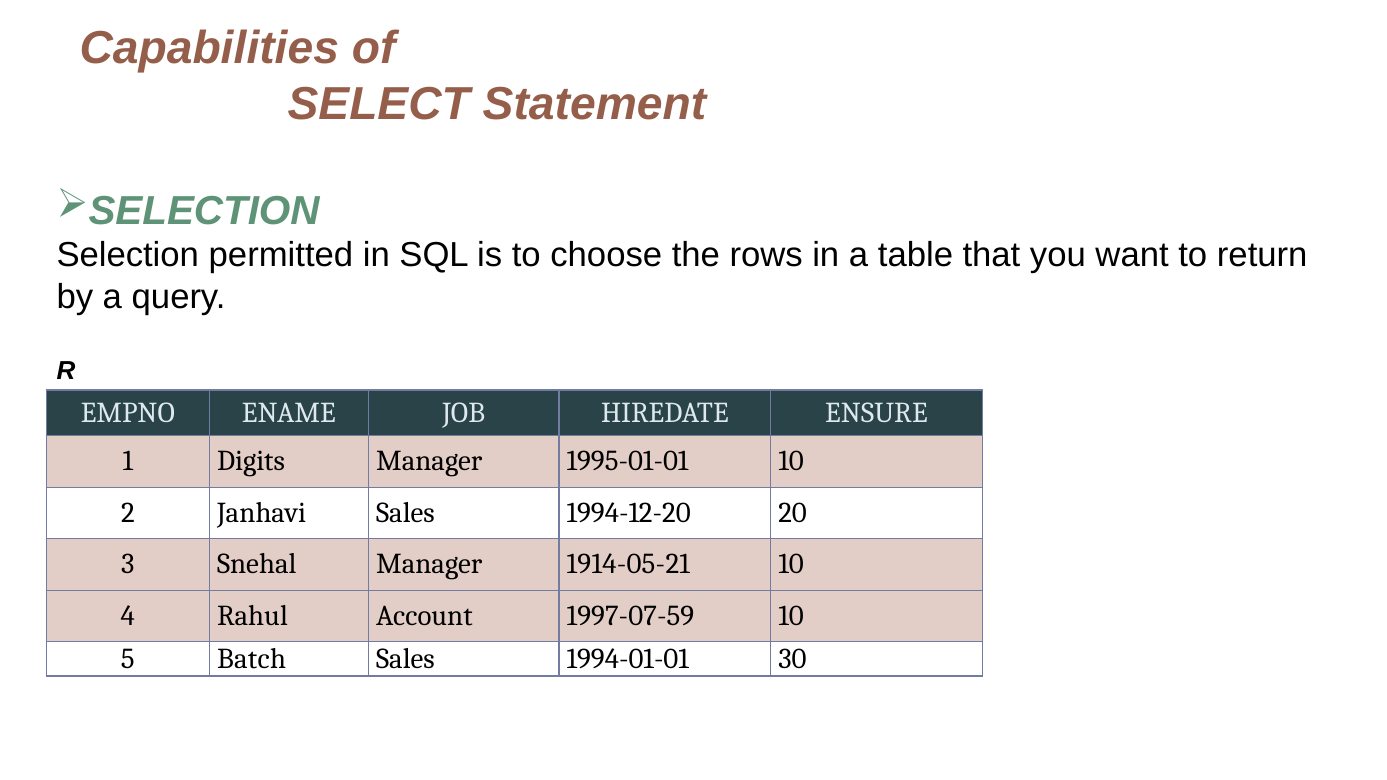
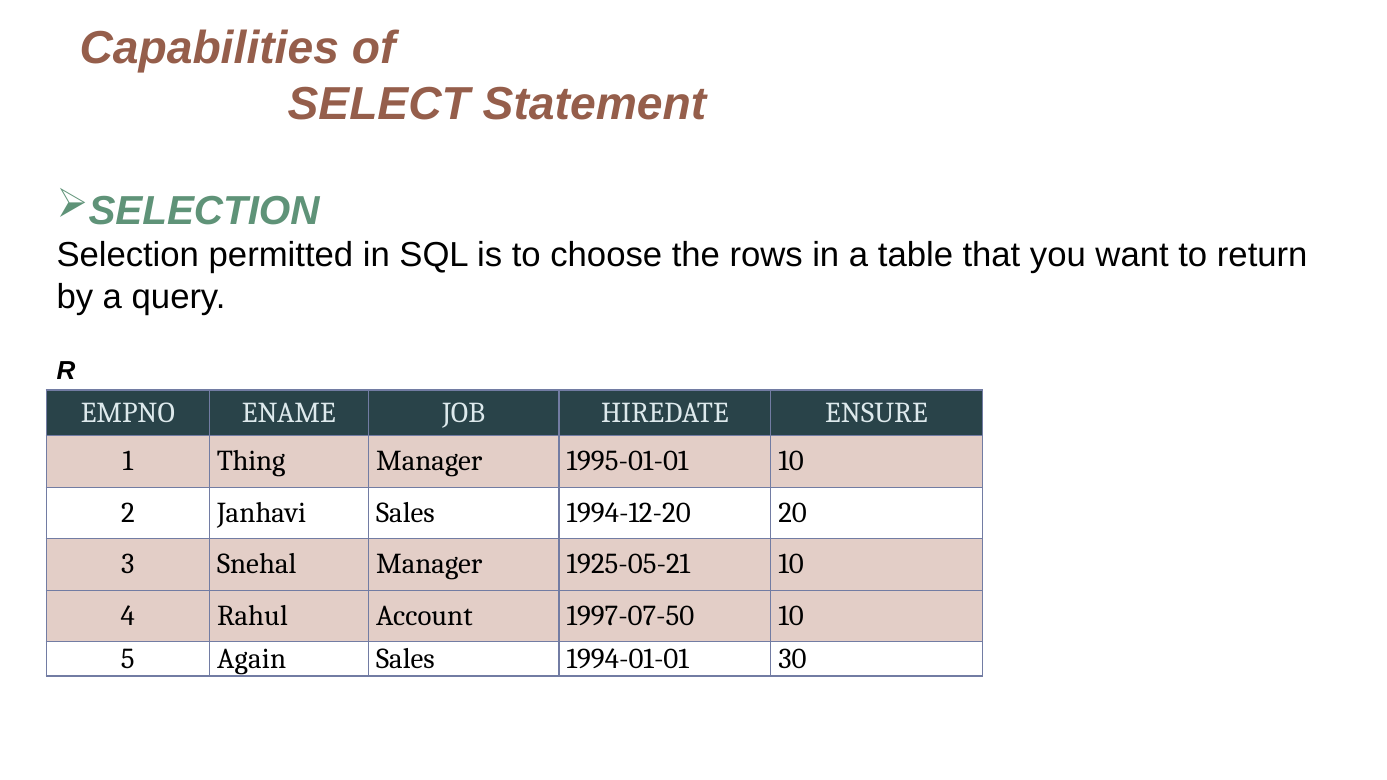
Digits: Digits -> Thing
1914-05-21: 1914-05-21 -> 1925-05-21
1997-07-59: 1997-07-59 -> 1997-07-50
Batch: Batch -> Again
